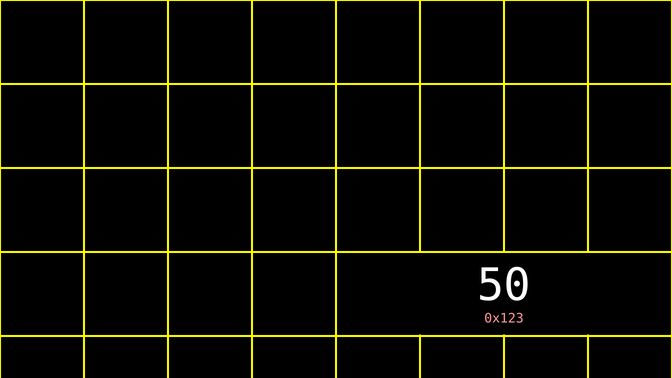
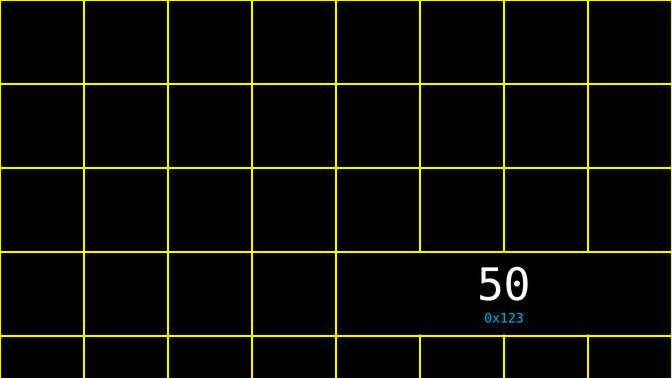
0x123 colour: pink -> light blue
